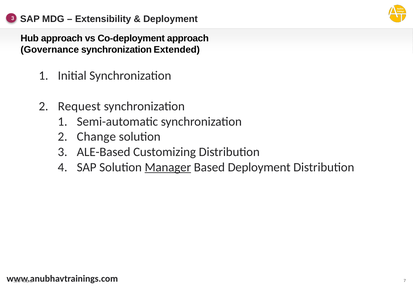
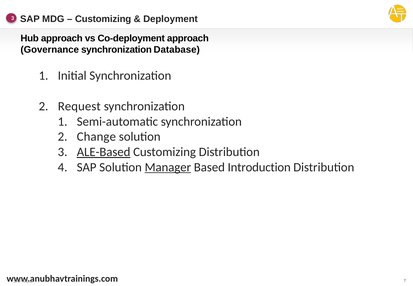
Extensibility at (103, 19): Extensibility -> Customizing
Extended: Extended -> Database
ALE-Based underline: none -> present
Based Deployment: Deployment -> Introduction
